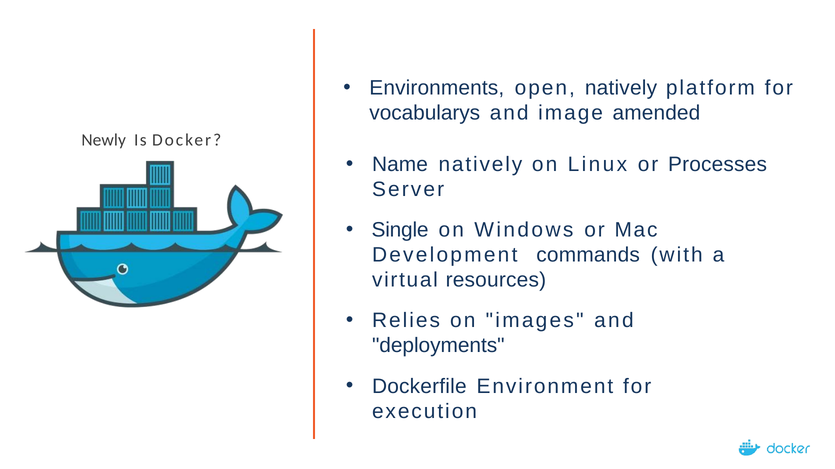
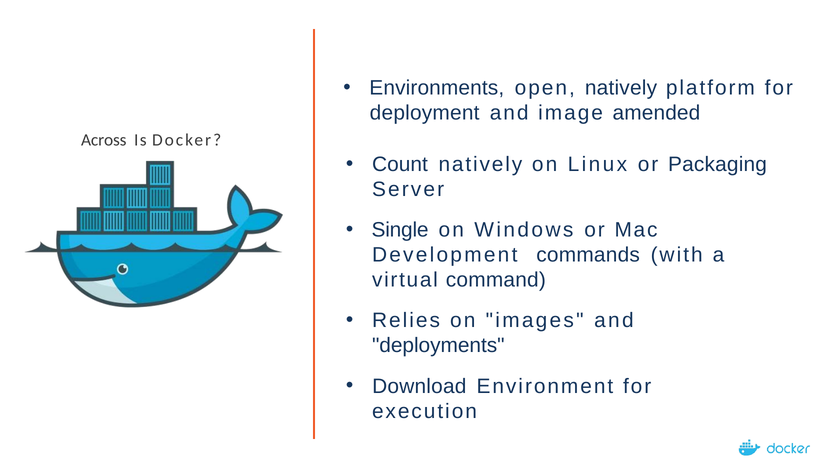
vocabularys: vocabularys -> deployment
Newly: Newly -> Across
Name: Name -> Count
Processes: Processes -> Packaging
resources: resources -> command
Dockerfile: Dockerfile -> Download
